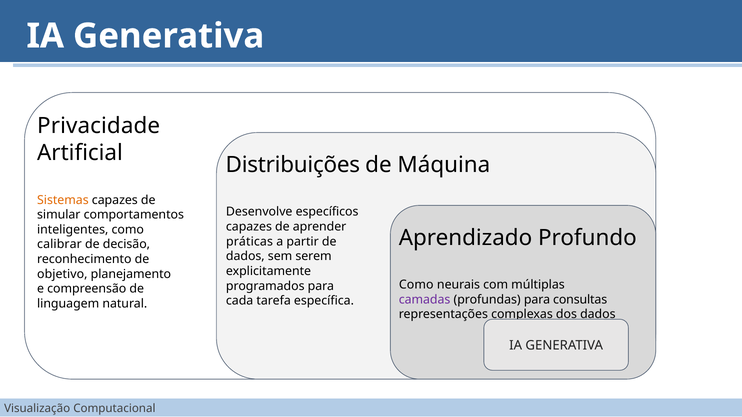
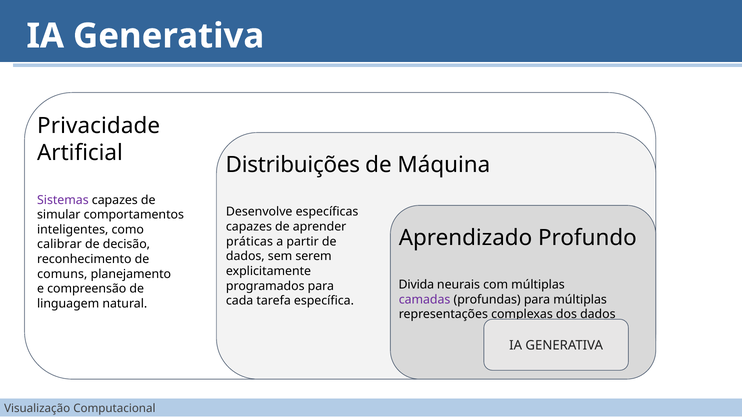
Sistemas colour: orange -> purple
específicos: específicos -> específicas
objetivo: objetivo -> comuns
Como at (416, 285): Como -> Divida
para consultas: consultas -> múltiplas
